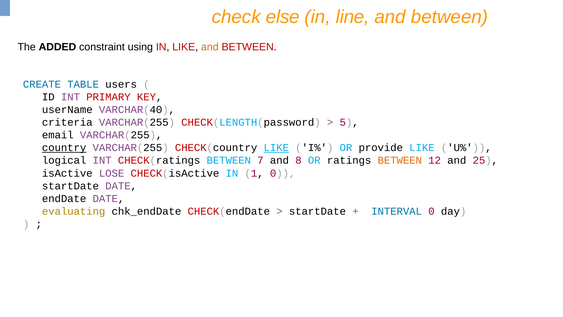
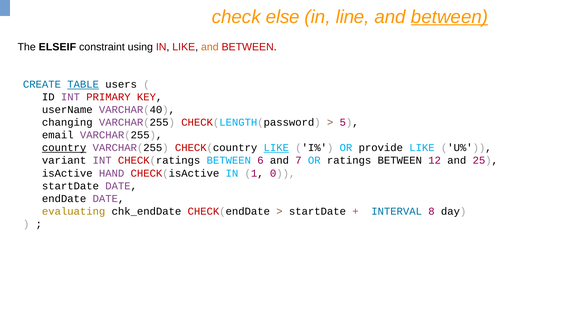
between at (450, 17) underline: none -> present
ADDED: ADDED -> ELSEIF
TABLE underline: none -> present
criteria: criteria -> changing
logical: logical -> variant
7: 7 -> 6
8: 8 -> 7
BETWEEN at (400, 160) colour: orange -> black
LOSE: LOSE -> HAND
INTERVAL 0: 0 -> 8
